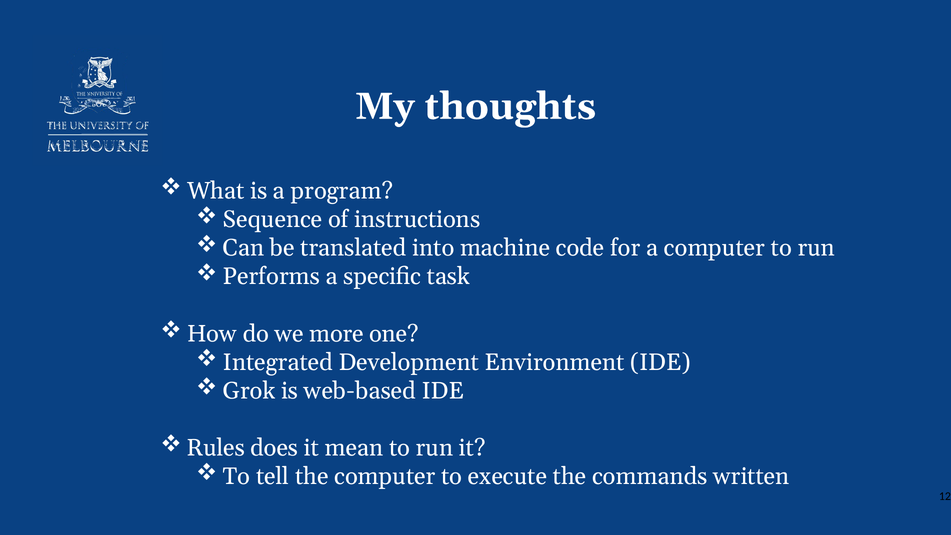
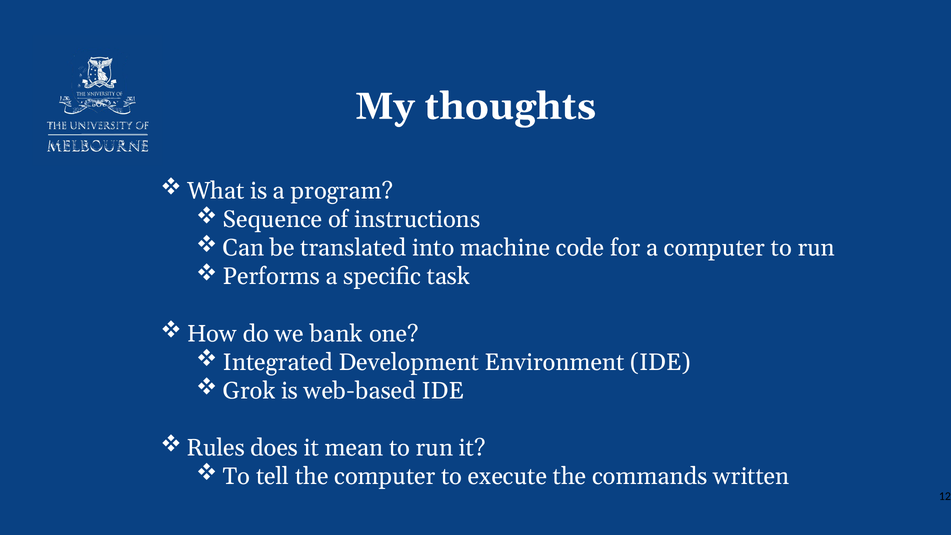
more: more -> bank
